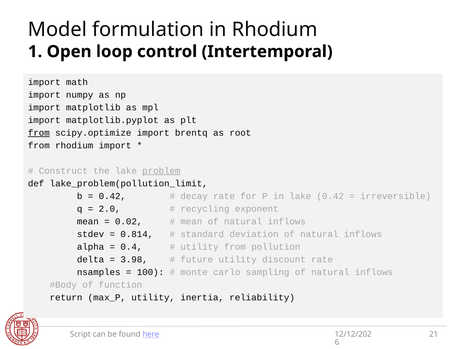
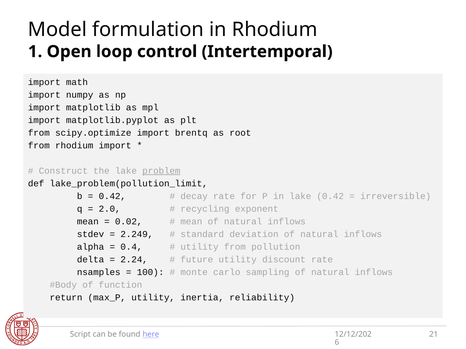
from at (39, 133) underline: present -> none
0.814: 0.814 -> 2.249
3.98: 3.98 -> 2.24
